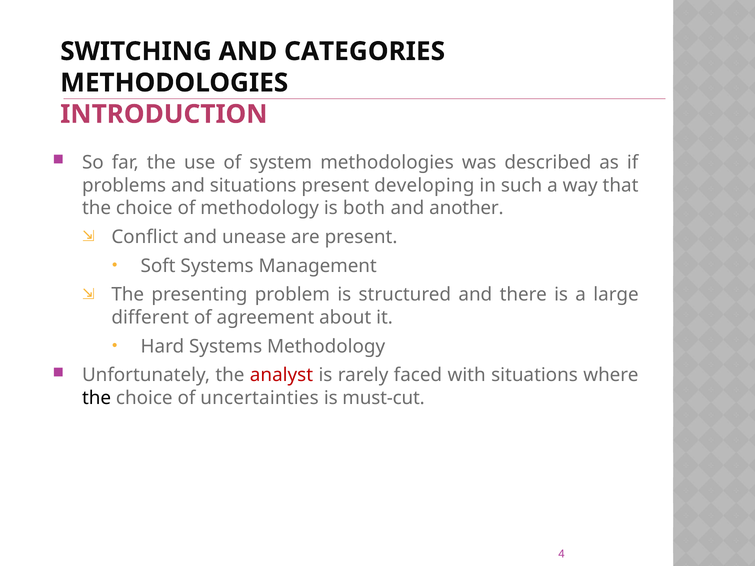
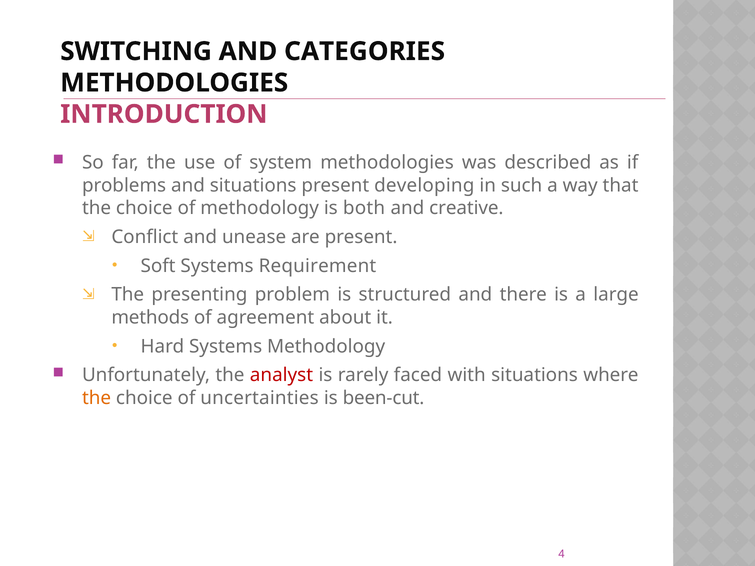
another: another -> creative
Management: Management -> Requirement
different: different -> methods
the at (97, 398) colour: black -> orange
must-cut: must-cut -> been-cut
